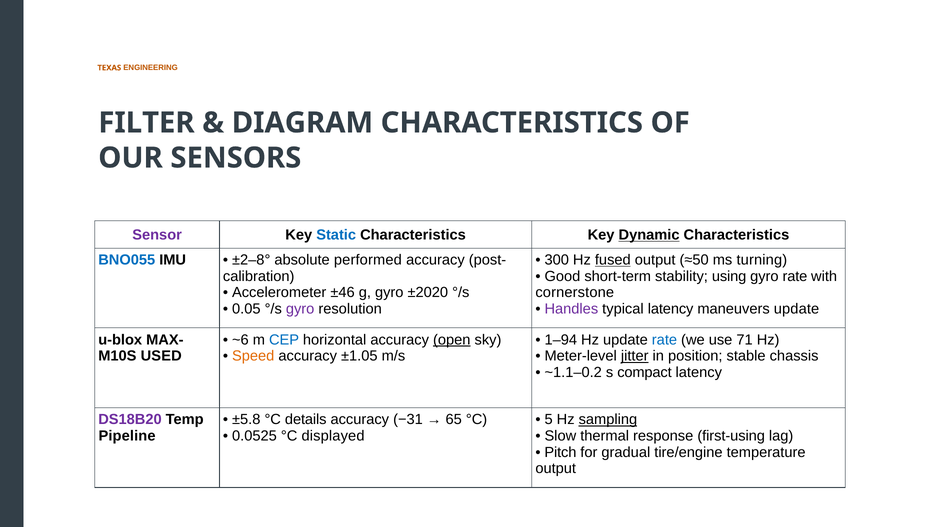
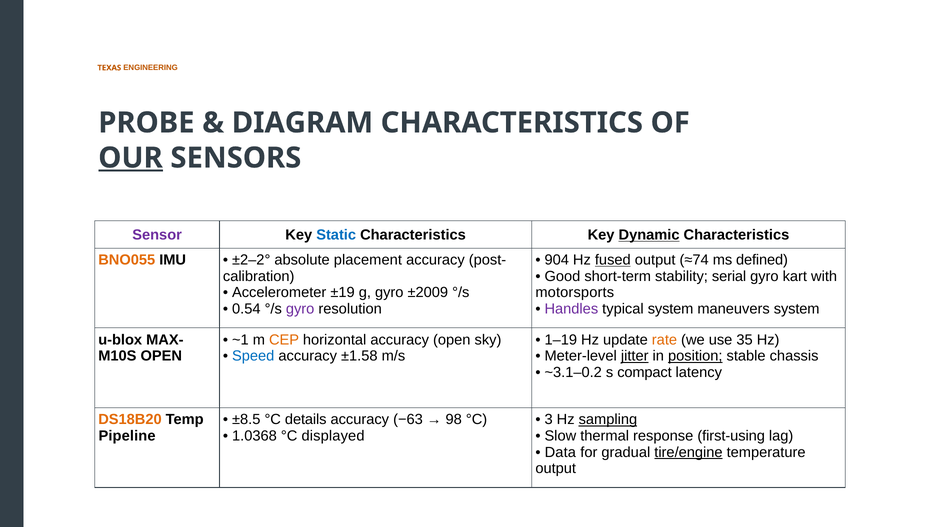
FILTER: FILTER -> PROBE
OUR underline: none -> present
BNO055 colour: blue -> orange
±2–8°: ±2–8° -> ±2–2°
performed: performed -> placement
300: 300 -> 904
≈50: ≈50 -> ≈74
turning: turning -> defined
using: using -> serial
gyro rate: rate -> kart
±46: ±46 -> ±19
±2020: ±2020 -> ±2009
cornerstone: cornerstone -> motorsports
0.05: 0.05 -> 0.54
typical latency: latency -> system
maneuvers update: update -> system
~6: ~6 -> ~1
CEP colour: blue -> orange
open at (452, 340) underline: present -> none
1–94: 1–94 -> 1–19
rate at (664, 340) colour: blue -> orange
71: 71 -> 35
USED at (161, 356): USED -> OPEN
Speed colour: orange -> blue
±1.05: ±1.05 -> ±1.58
position underline: none -> present
~1.1–0.2: ~1.1–0.2 -> ~3.1–0.2
DS18B20 colour: purple -> orange
±5.8: ±5.8 -> ±8.5
−31: −31 -> −63
65: 65 -> 98
5: 5 -> 3
0.0525: 0.0525 -> 1.0368
Pitch: Pitch -> Data
tire/engine underline: none -> present
